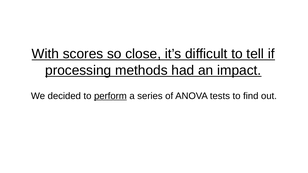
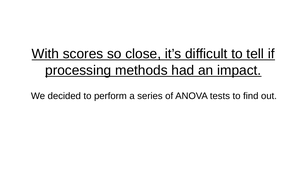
perform underline: present -> none
